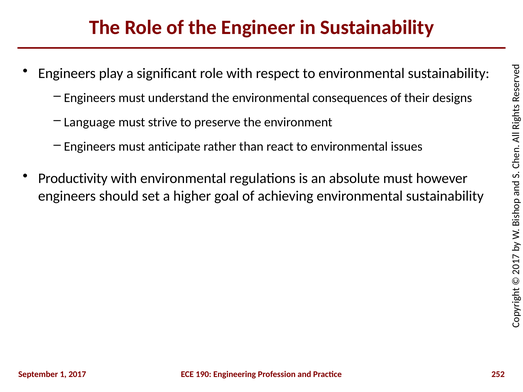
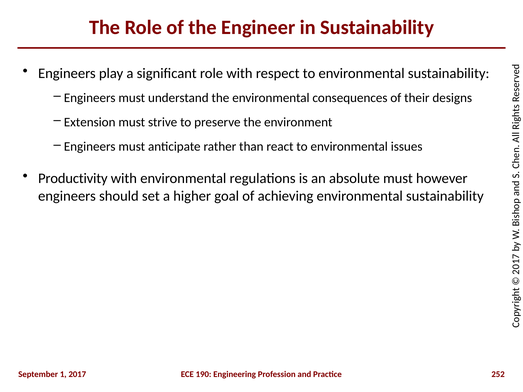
Language: Language -> Extension
